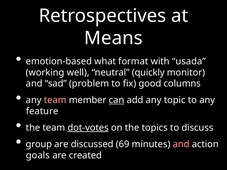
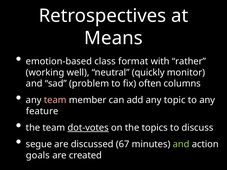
what: what -> class
usada: usada -> rather
good: good -> often
can underline: present -> none
group: group -> segue
69: 69 -> 67
and at (181, 144) colour: pink -> light green
